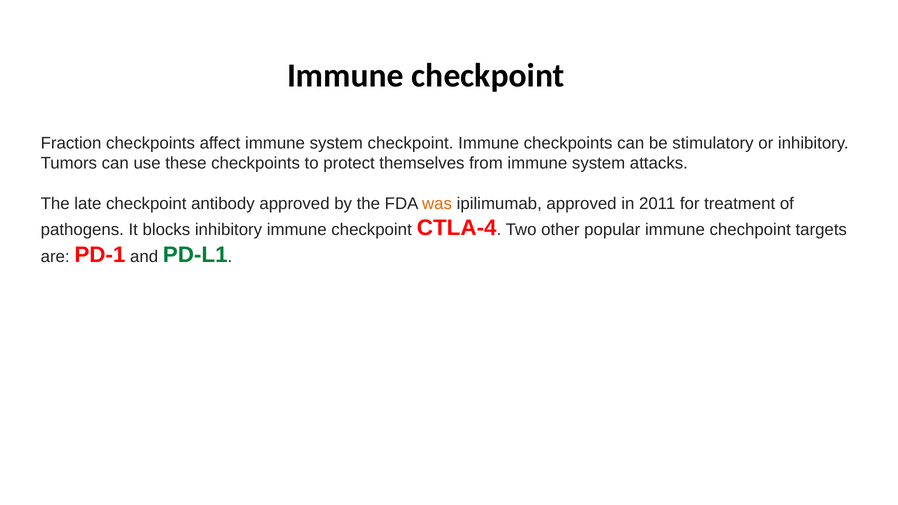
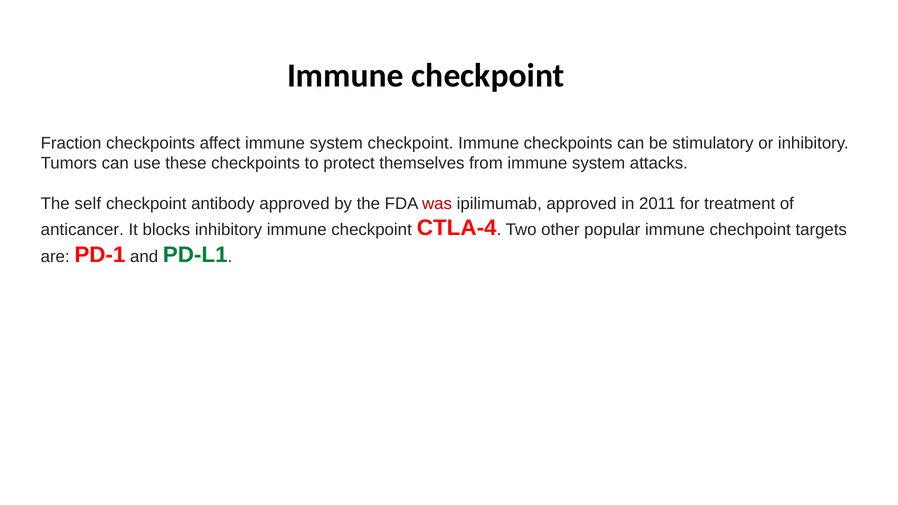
late: late -> self
was colour: orange -> red
pathogens: pathogens -> anticancer
